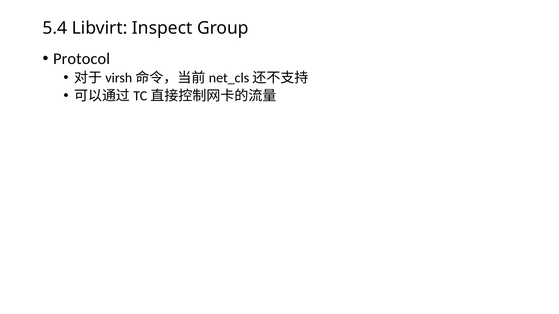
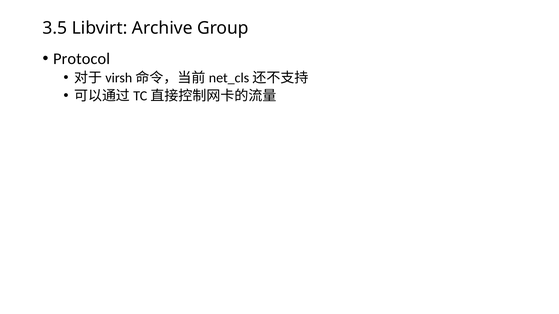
5.4: 5.4 -> 3.5
Inspect: Inspect -> Archive
